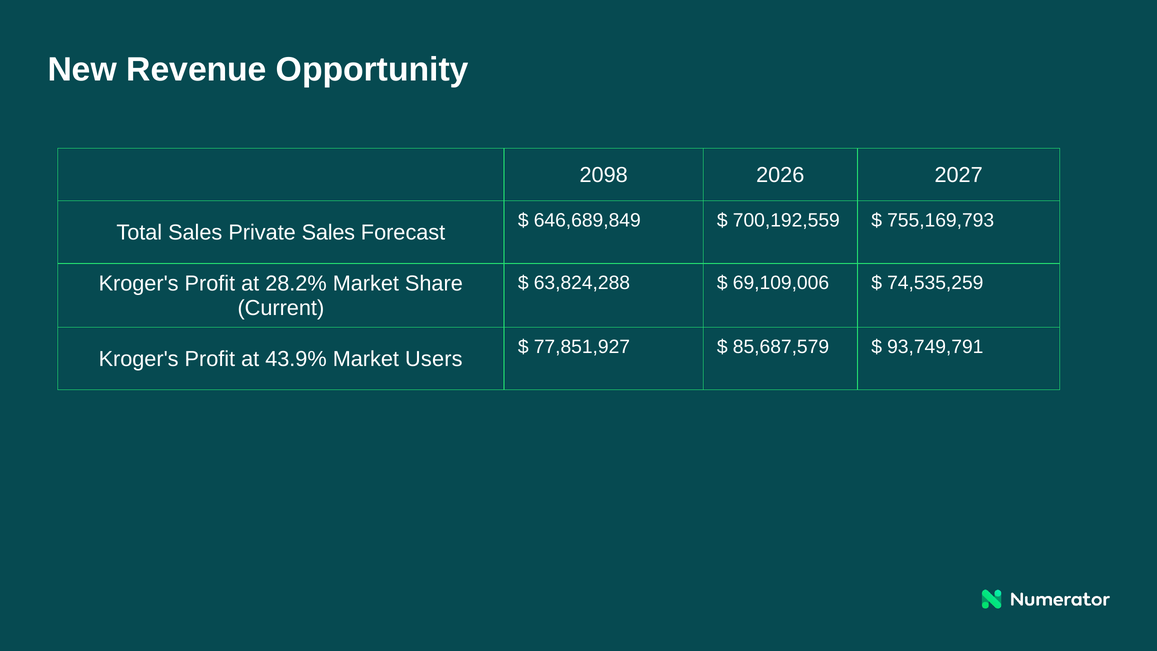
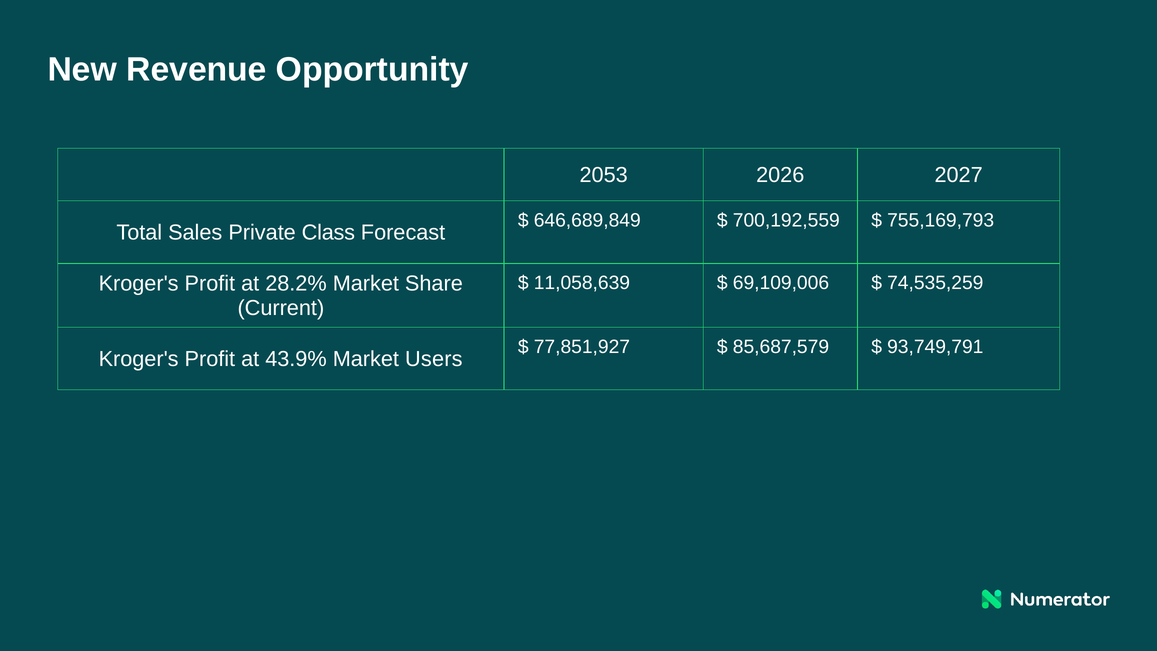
2098: 2098 -> 2053
Private Sales: Sales -> Class
63,824,288: 63,824,288 -> 11,058,639
